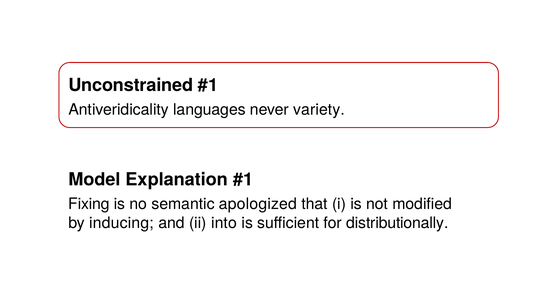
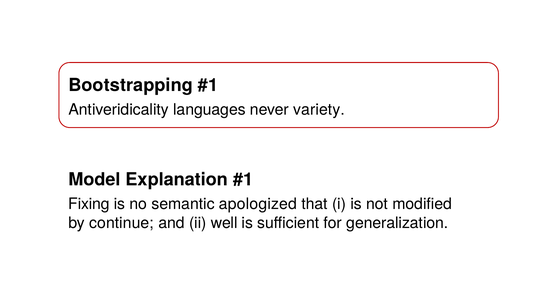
Unconstrained: Unconstrained -> Bootstrapping
inducing: inducing -> continue
into: into -> well
distributionally: distributionally -> generalization
